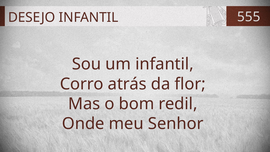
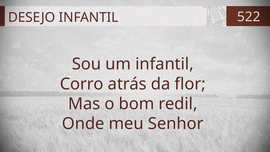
555: 555 -> 522
